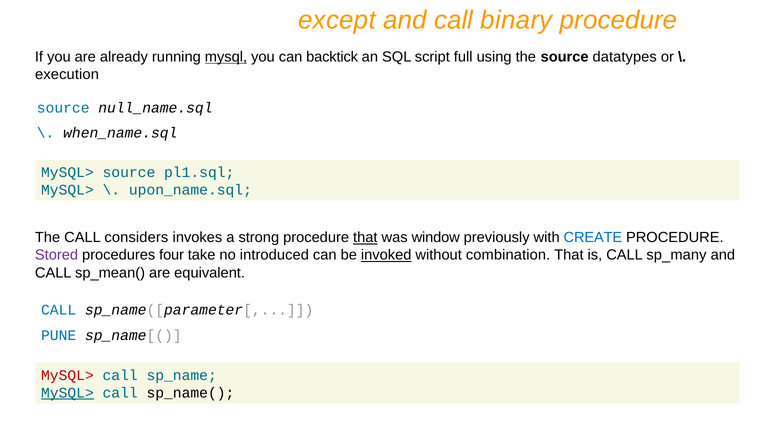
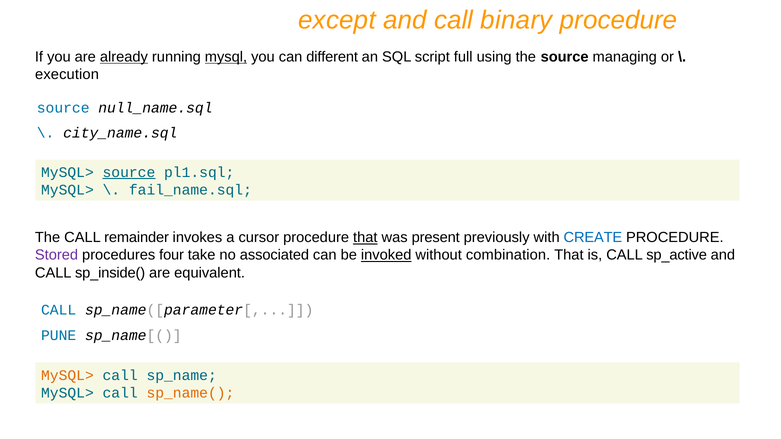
already underline: none -> present
backtick: backtick -> different
datatypes: datatypes -> managing
when_name.sql: when_name.sql -> city_name.sql
source at (129, 172) underline: none -> present
upon_name.sql: upon_name.sql -> fail_name.sql
considers: considers -> remainder
strong: strong -> cursor
window: window -> present
introduced: introduced -> associated
sp_many: sp_many -> sp_active
sp_mean(: sp_mean( -> sp_inside(
MySQL> at (67, 375) colour: red -> orange
MySQL> at (67, 393) underline: present -> none
sp_name( colour: black -> orange
